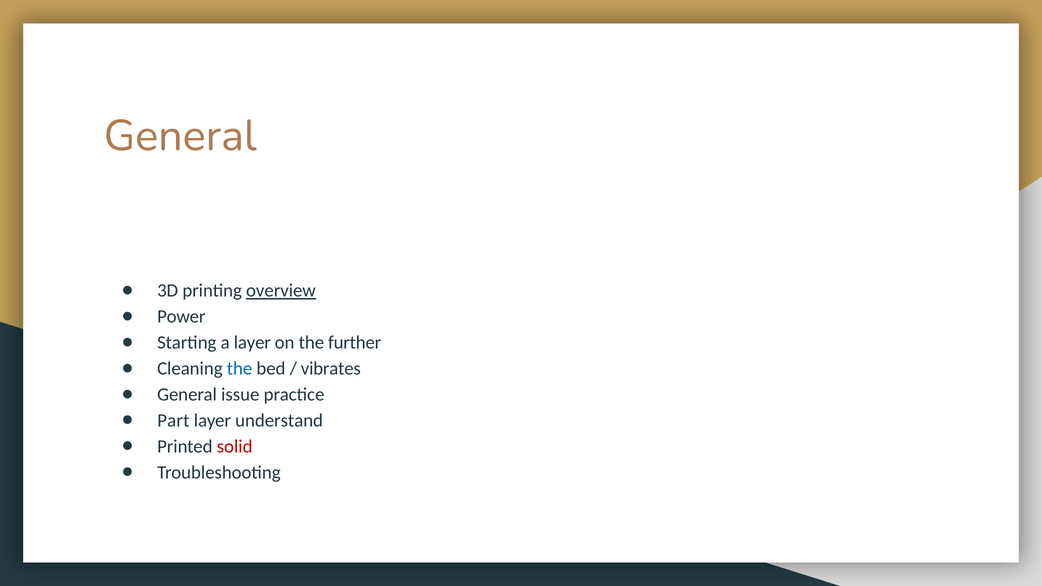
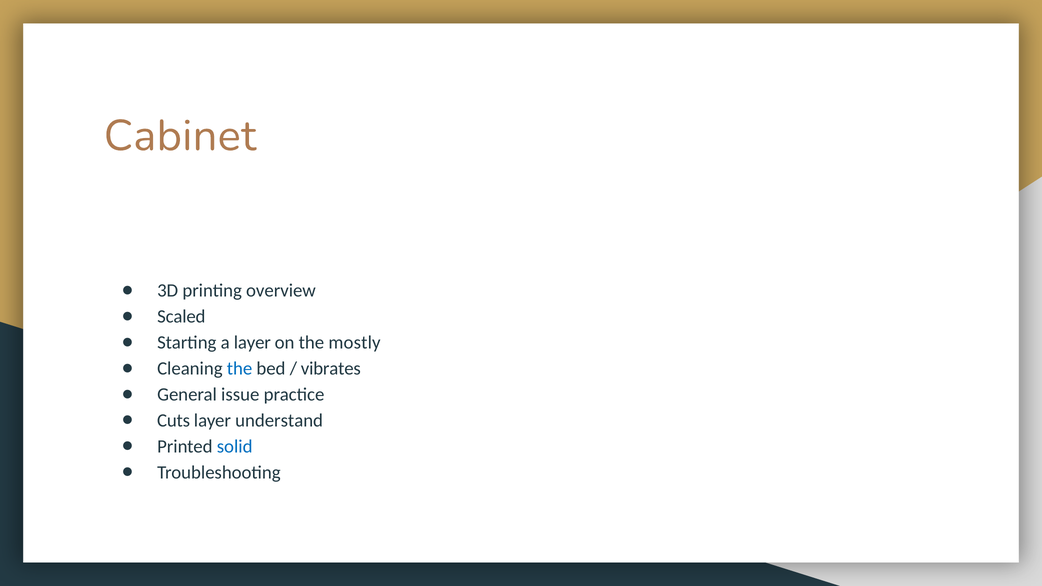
General at (180, 136): General -> Cabinet
overview underline: present -> none
Power: Power -> Scaled
further: further -> mostly
Part: Part -> Cuts
solid colour: red -> blue
